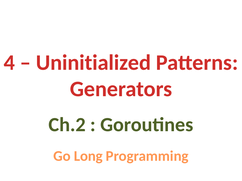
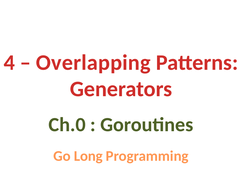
Uninitialized: Uninitialized -> Overlapping
Ch.2: Ch.2 -> Ch.0
